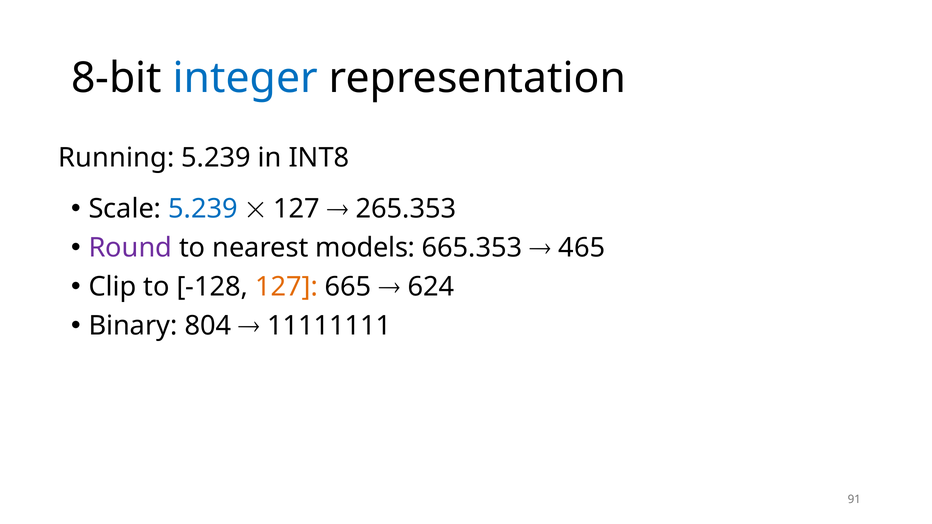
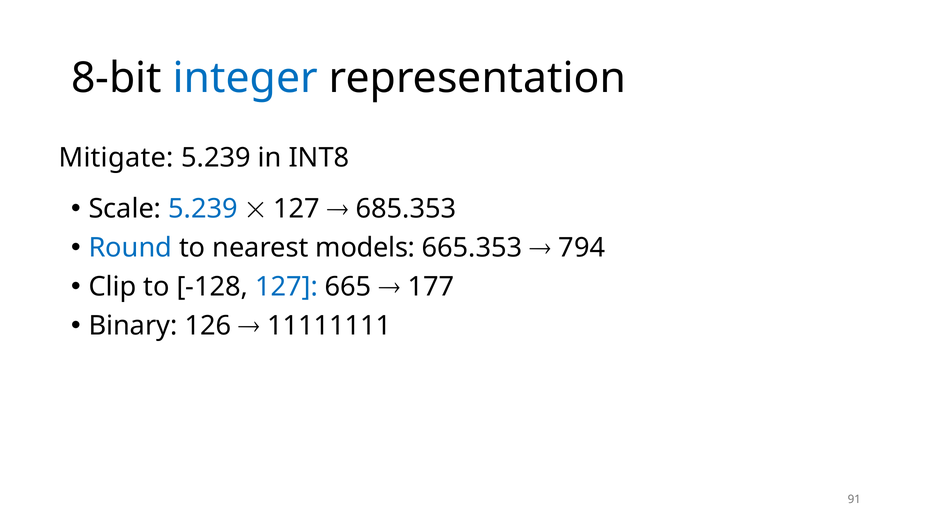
Running: Running -> Mitigate
265.353: 265.353 -> 685.353
Round colour: purple -> blue
465: 465 -> 794
127 at (287, 287) colour: orange -> blue
624: 624 -> 177
804: 804 -> 126
